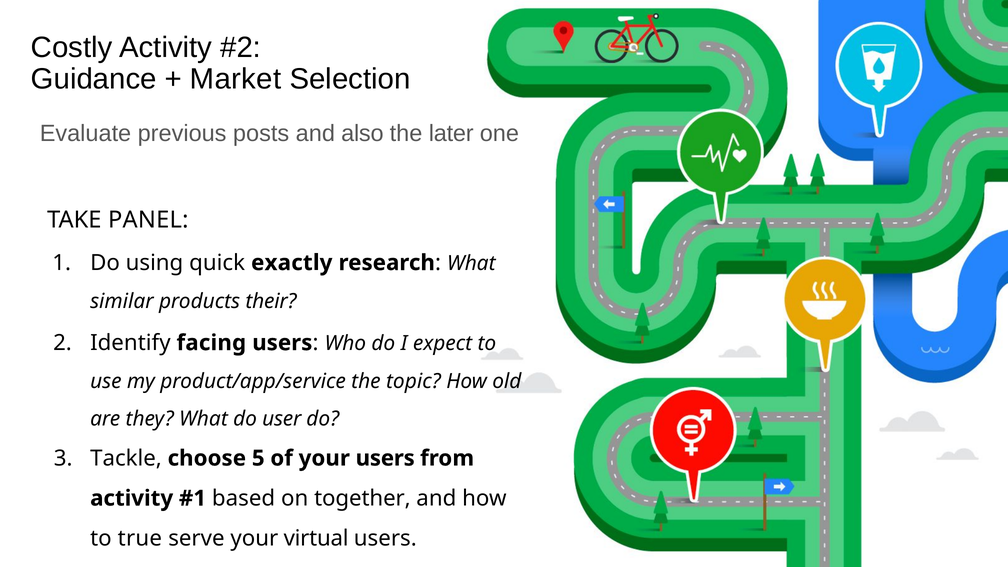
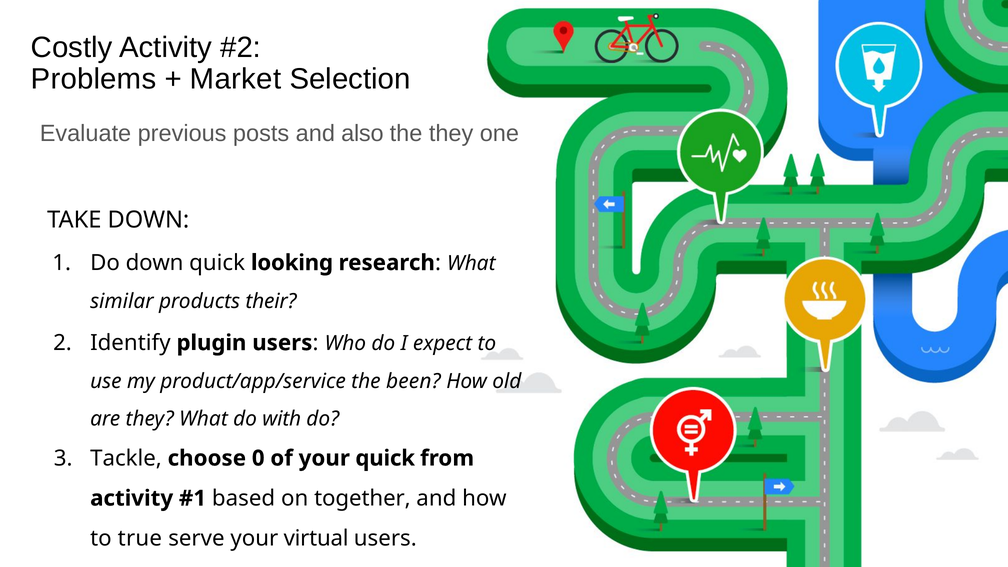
Guidance: Guidance -> Problems
the later: later -> they
TAKE PANEL: PANEL -> DOWN
Do using: using -> down
exactly: exactly -> looking
facing: facing -> plugin
topic: topic -> been
user: user -> with
5: 5 -> 0
your users: users -> quick
